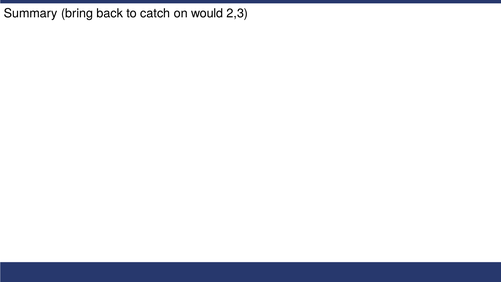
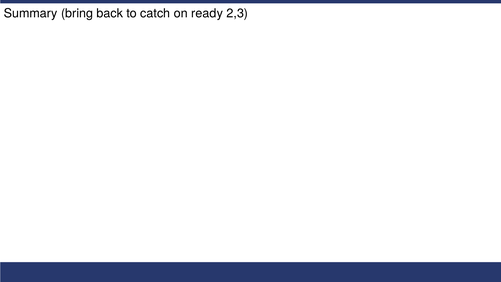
would: would -> ready
